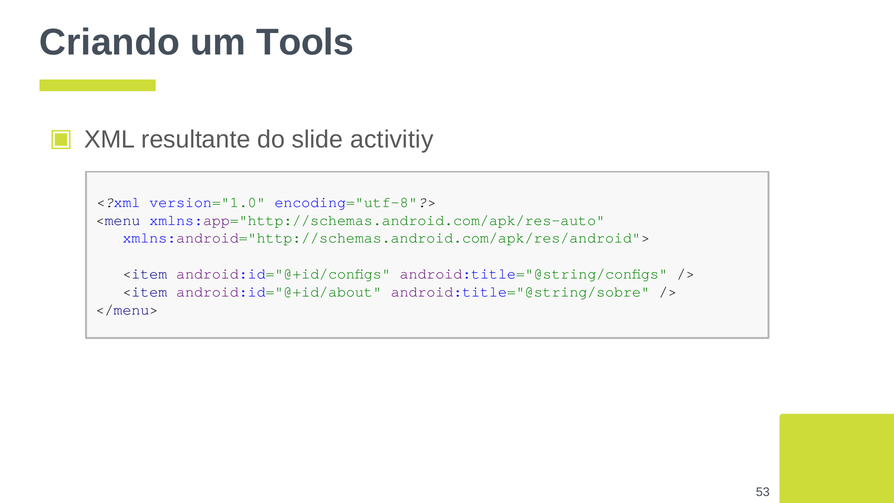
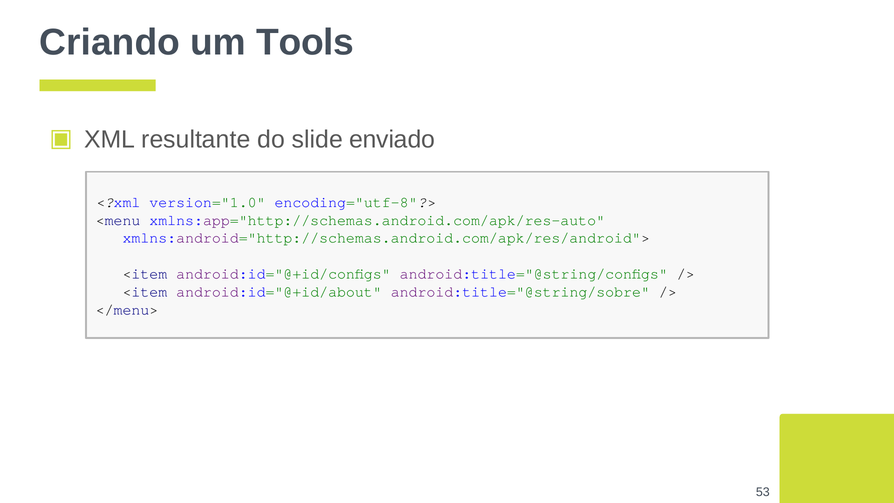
activitiy: activitiy -> enviado
